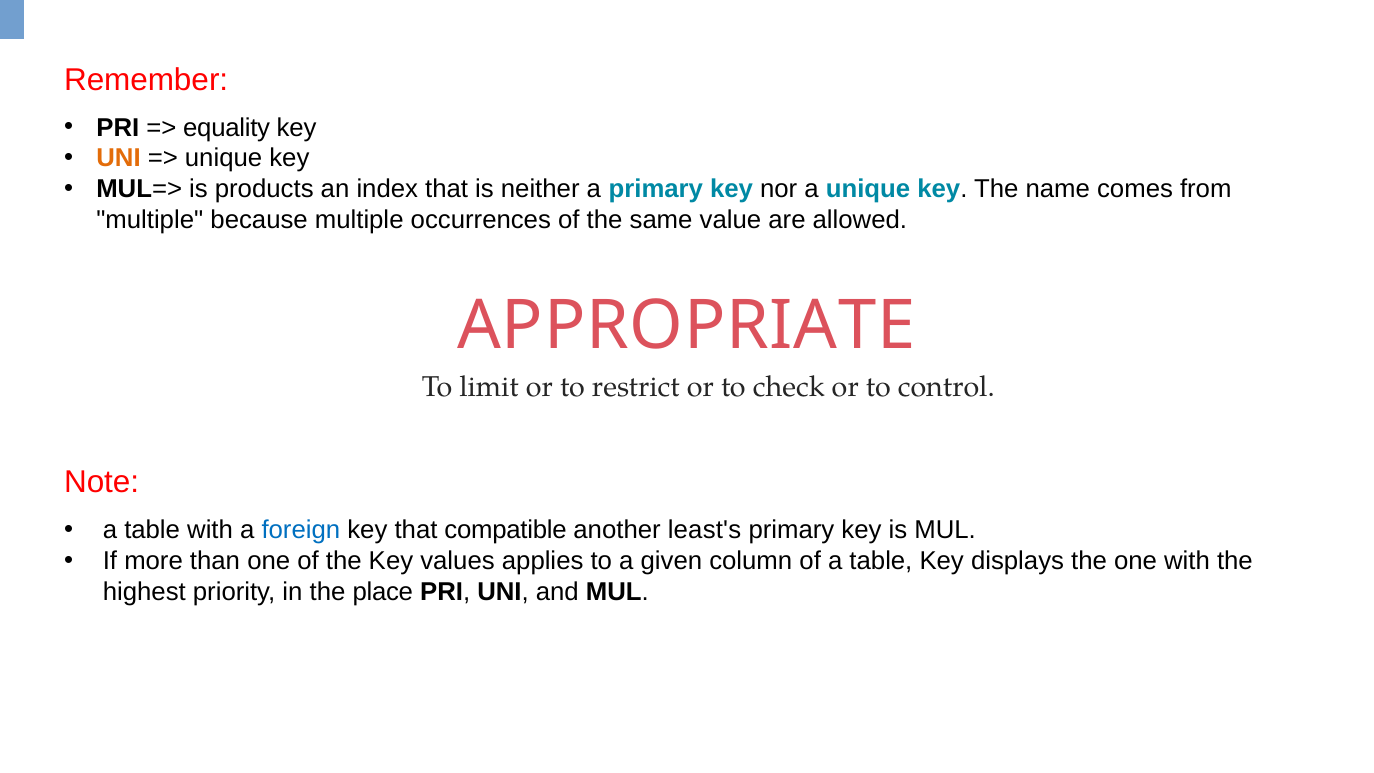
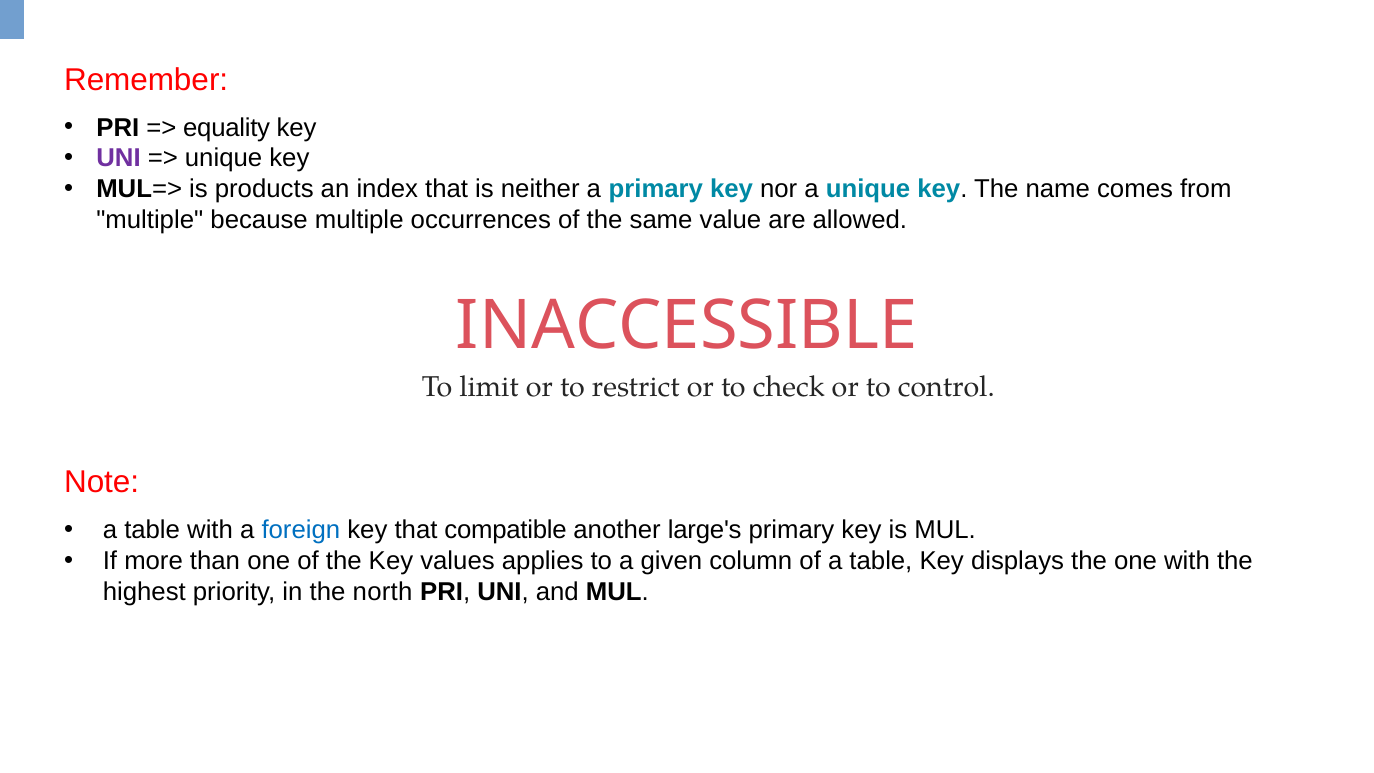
UNI at (119, 158) colour: orange -> purple
APPROPRIATE: APPROPRIATE -> INACCESSIBLE
least's: least's -> large's
place: place -> north
